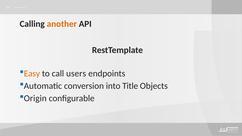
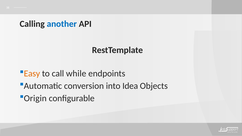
another colour: orange -> blue
users: users -> while
Title: Title -> Idea
